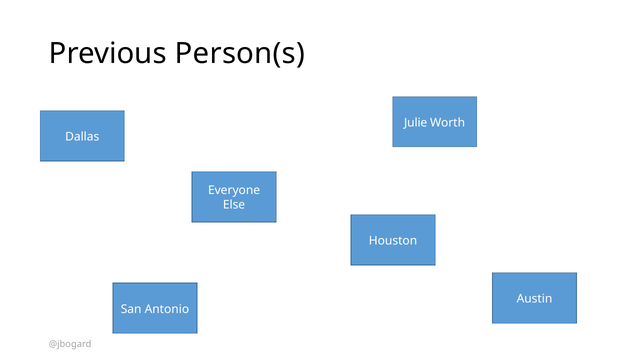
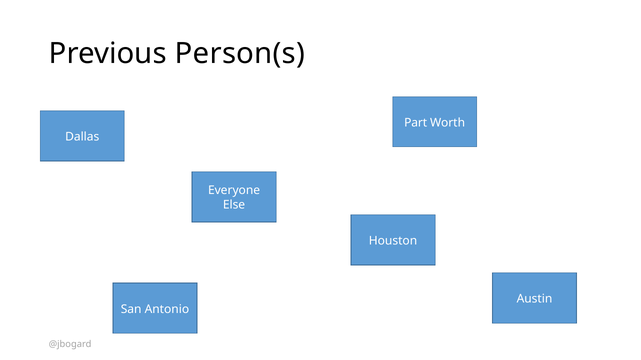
Julie: Julie -> Part
